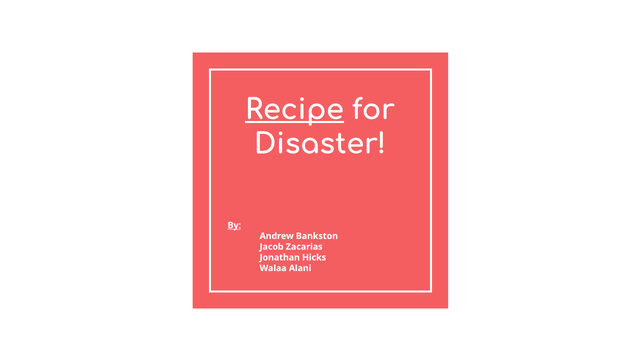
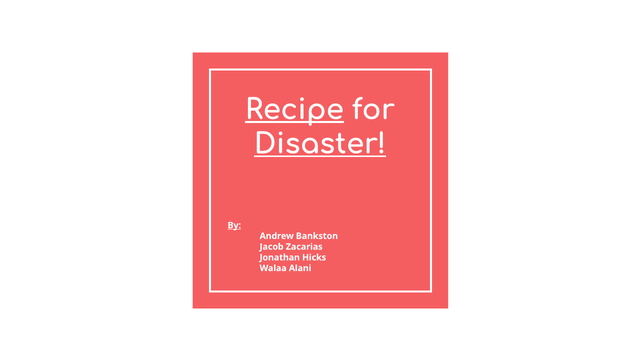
Disaster underline: none -> present
